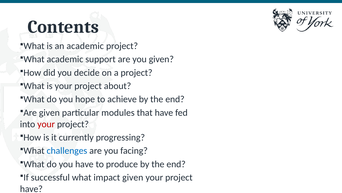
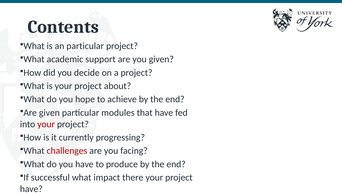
an academic: academic -> particular
challenges colour: blue -> red
impact given: given -> there
